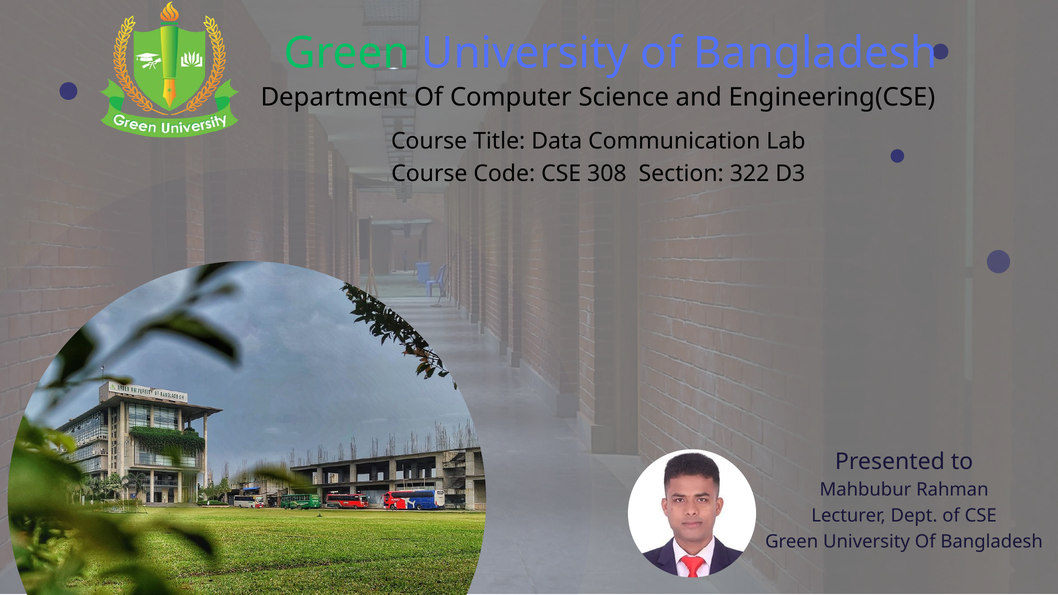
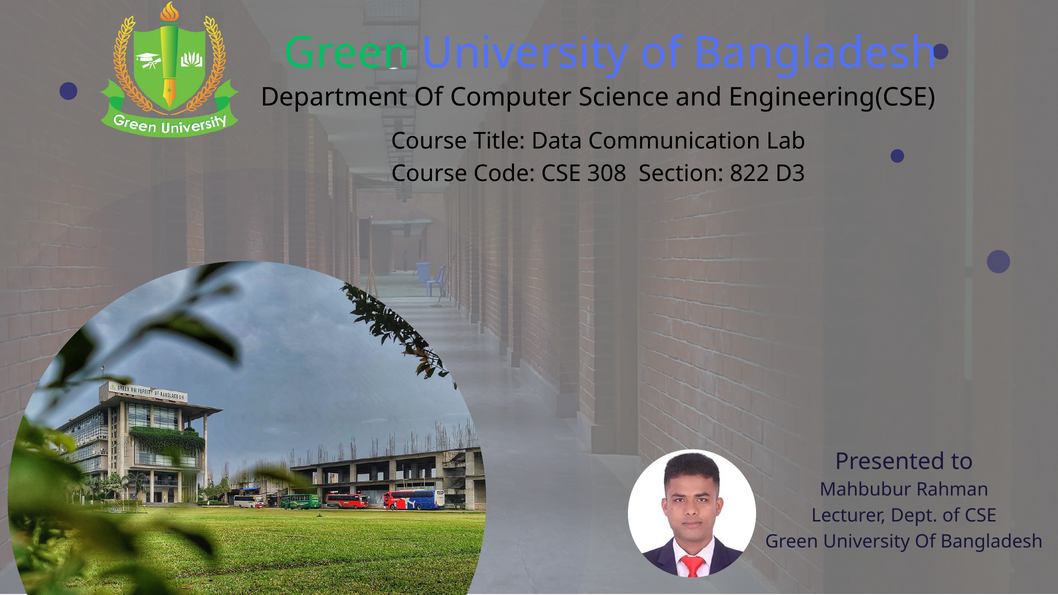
322: 322 -> 822
